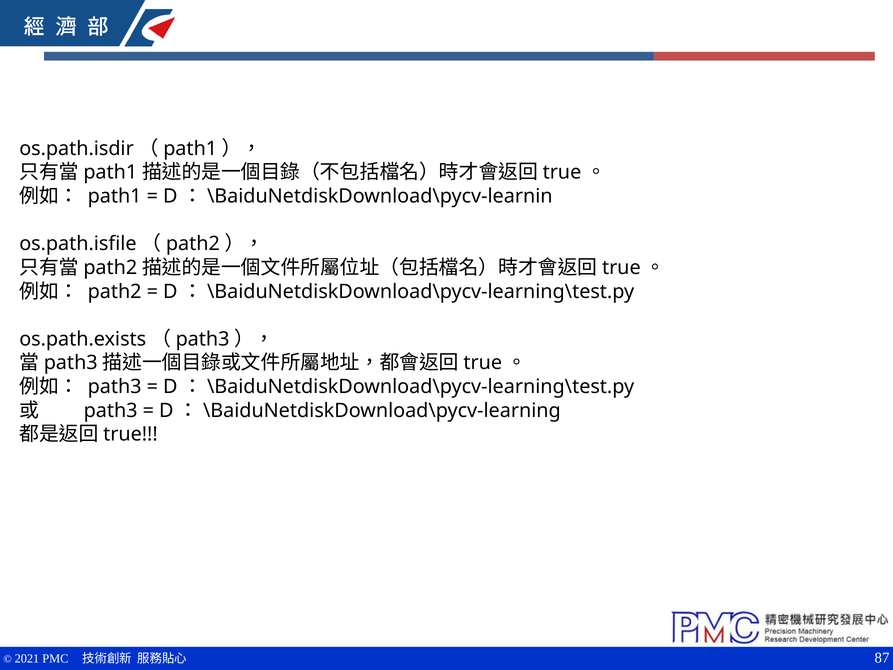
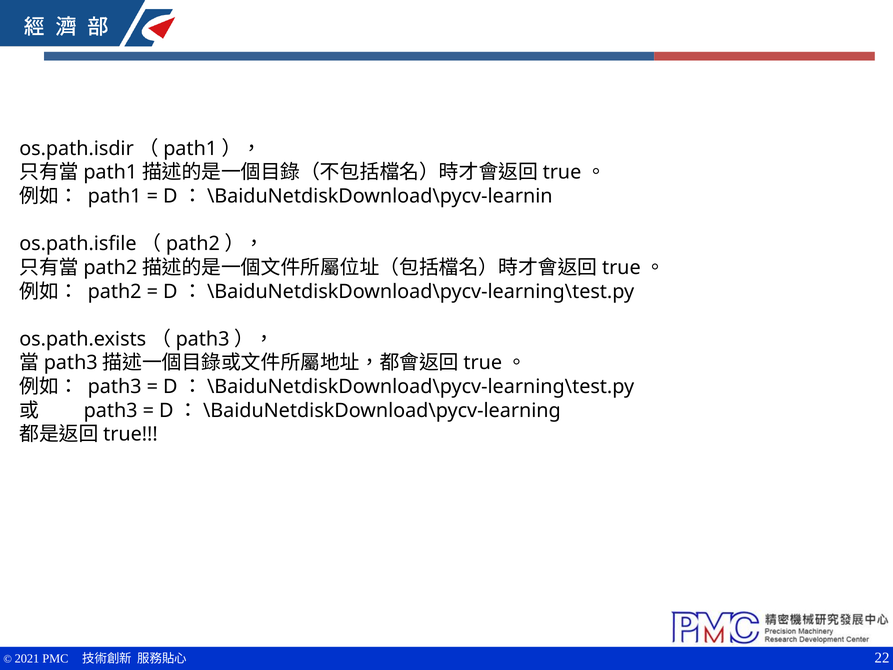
87: 87 -> 22
